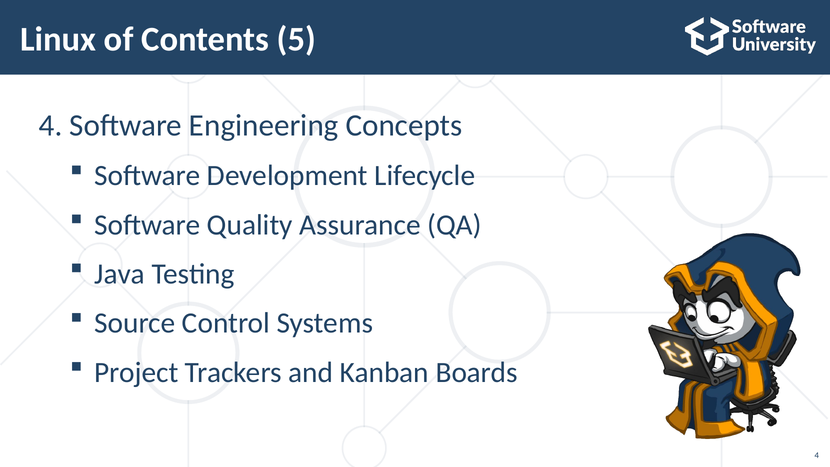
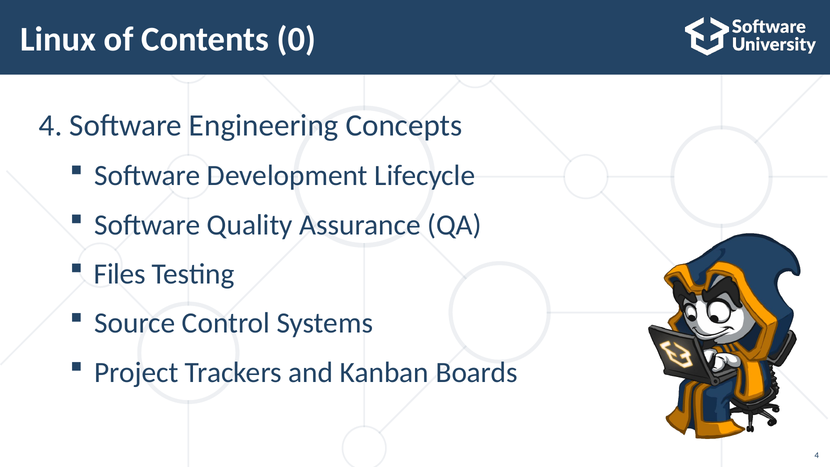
5: 5 -> 0
Java: Java -> Files
